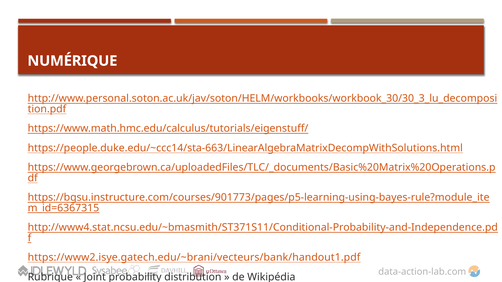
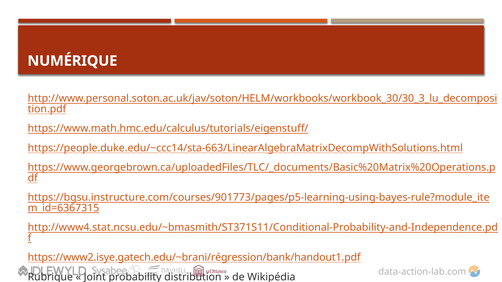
https://www2.isye.gatech.edu/~brani/vecteurs/bank/handout1.pdf: https://www2.isye.gatech.edu/~brani/vecteurs/bank/handout1.pdf -> https://www2.isye.gatech.edu/~brani/régression/bank/handout1.pdf
